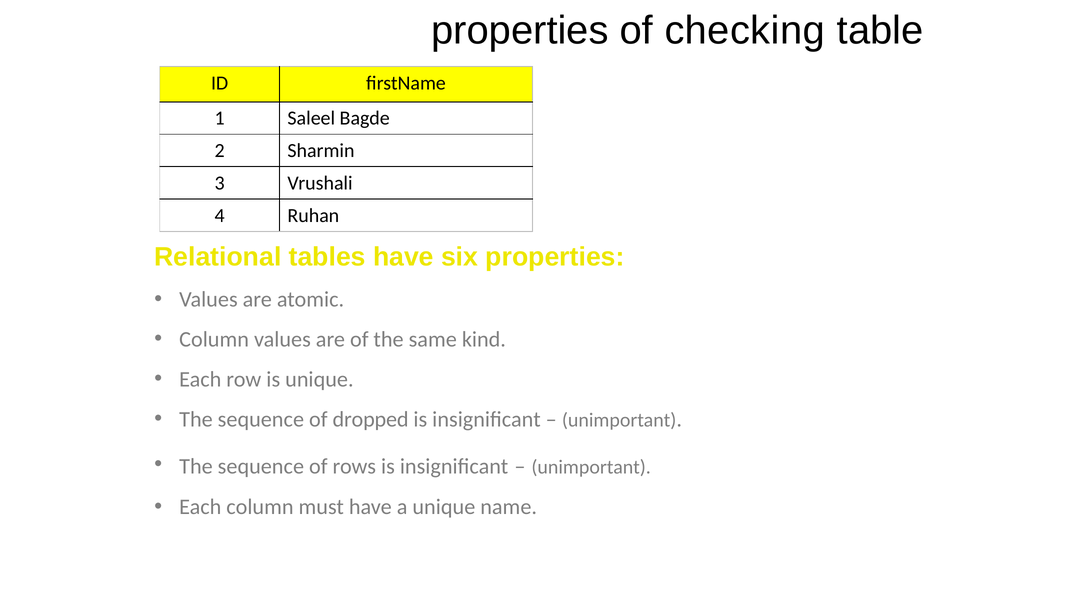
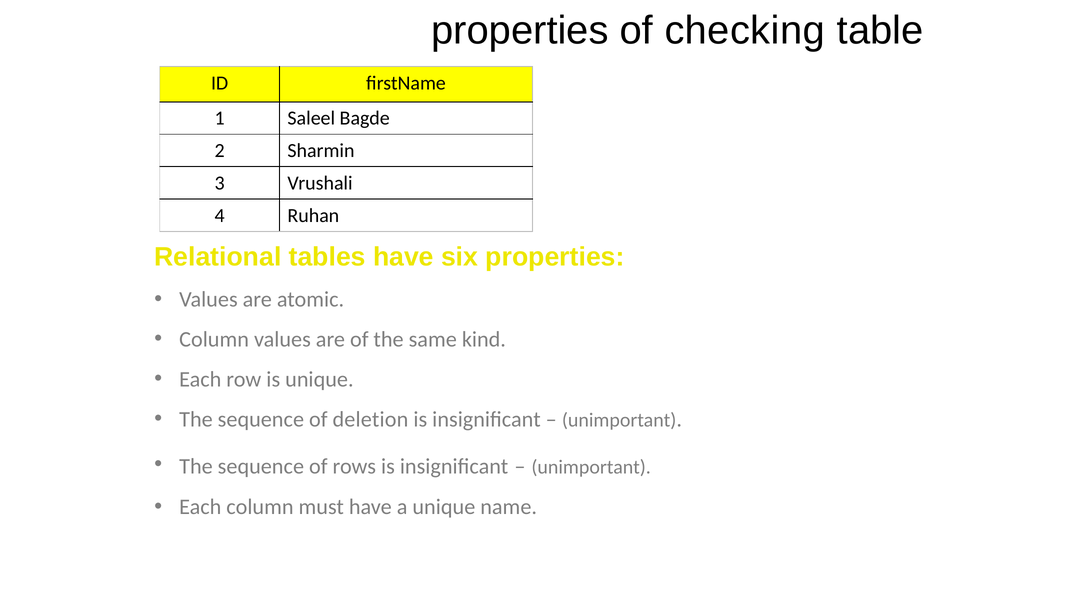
dropped: dropped -> deletion
